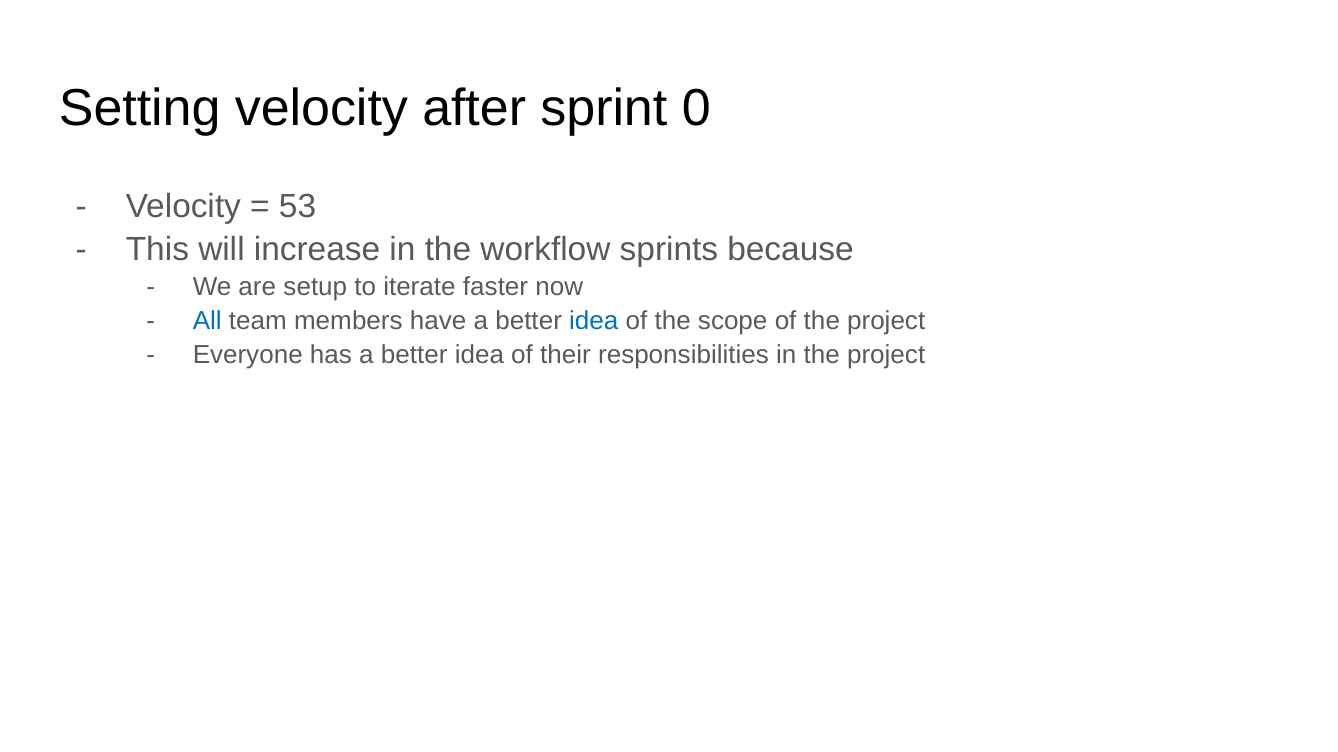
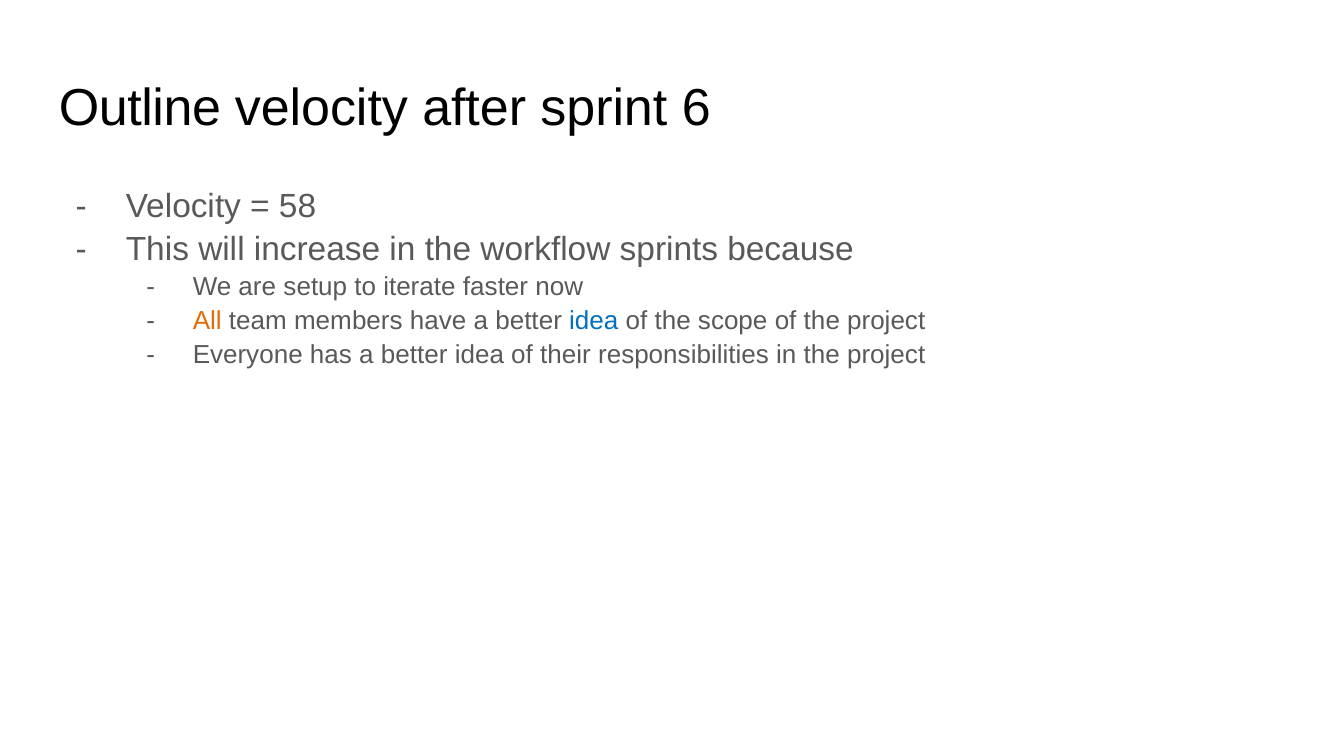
Setting: Setting -> Outline
0: 0 -> 6
53: 53 -> 58
All colour: blue -> orange
